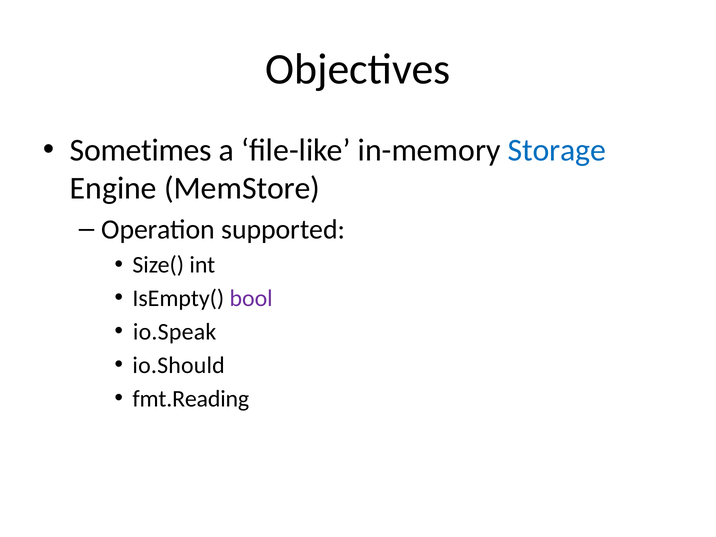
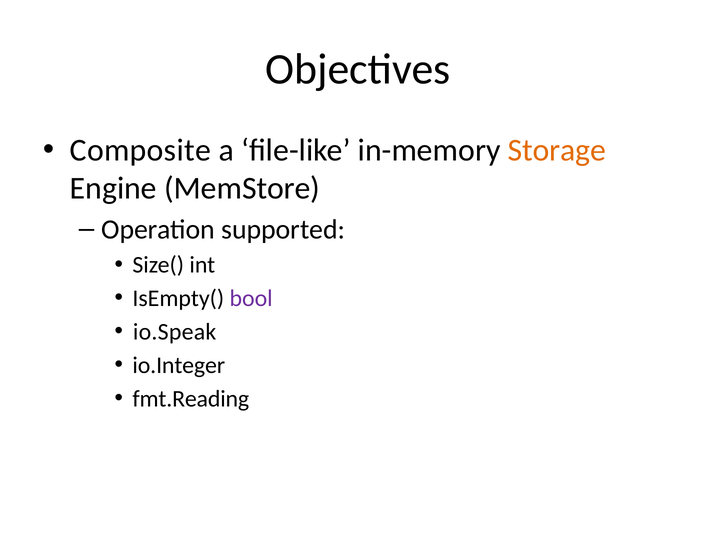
Sometimes: Sometimes -> Composite
Storage colour: blue -> orange
io.Should: io.Should -> io.Integer
